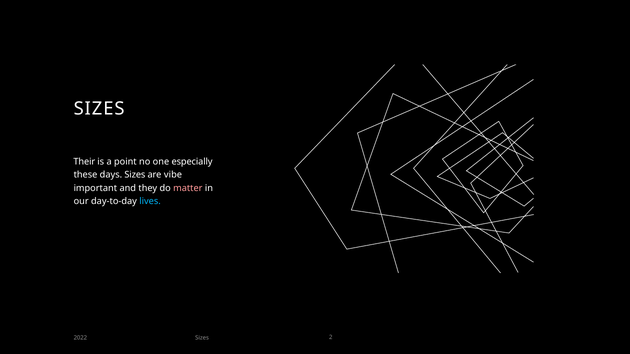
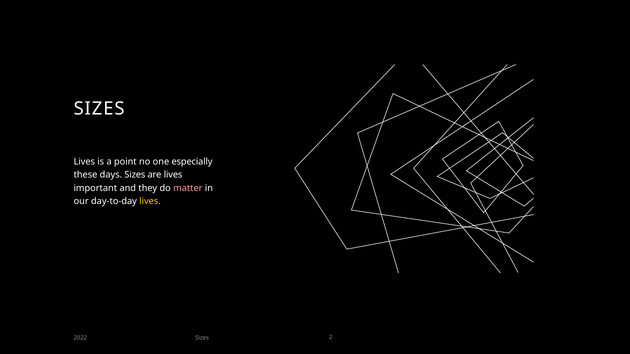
Their at (84, 162): Their -> Lives
are vibe: vibe -> lives
lives at (150, 202) colour: light blue -> yellow
